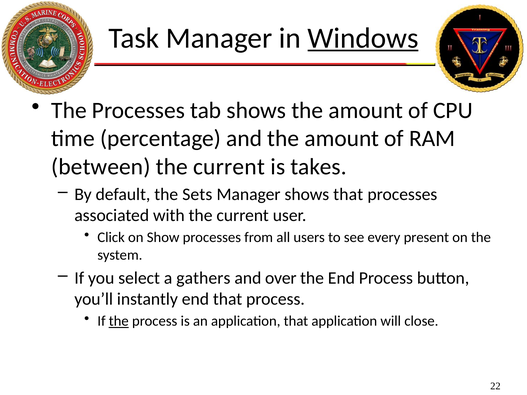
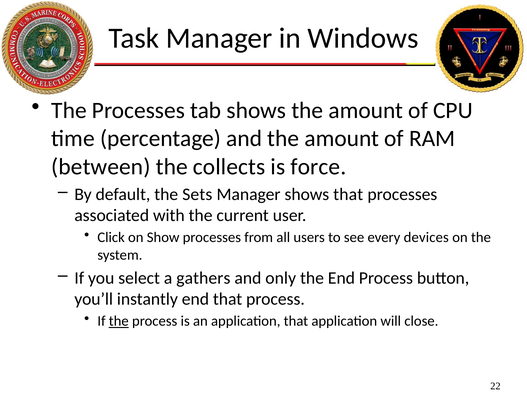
Windows underline: present -> none
current at (229, 167): current -> collects
takes: takes -> force
present: present -> devices
over: over -> only
